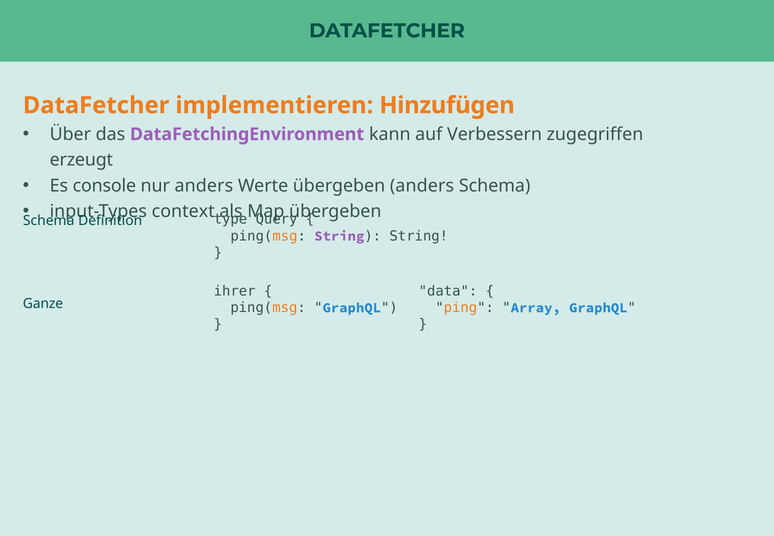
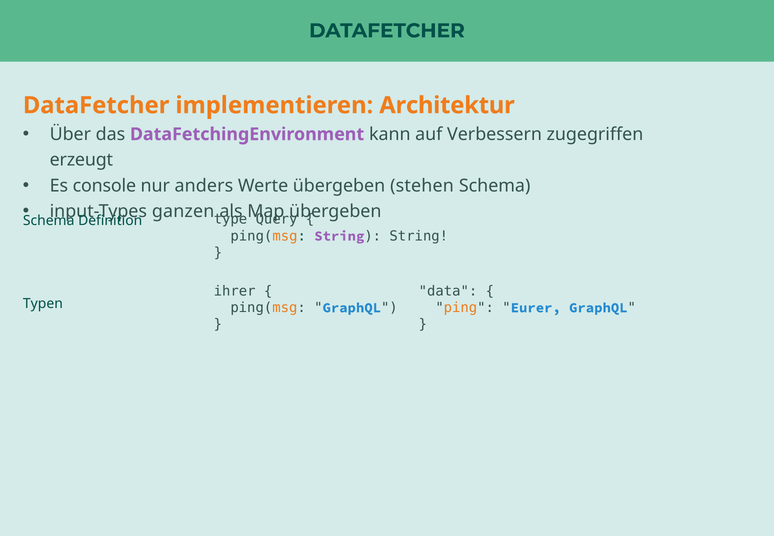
Hinzufügen: Hinzufügen -> Architektur
übergeben anders: anders -> stehen
context: context -> ganzen
Ganze: Ganze -> Typen
Array: Array -> Eurer
